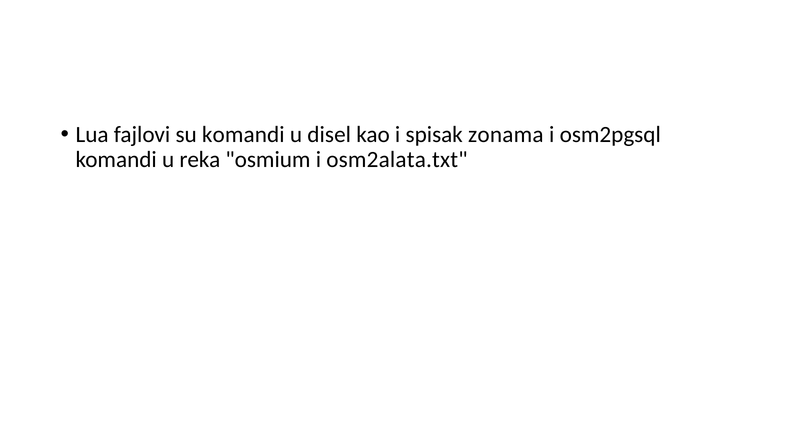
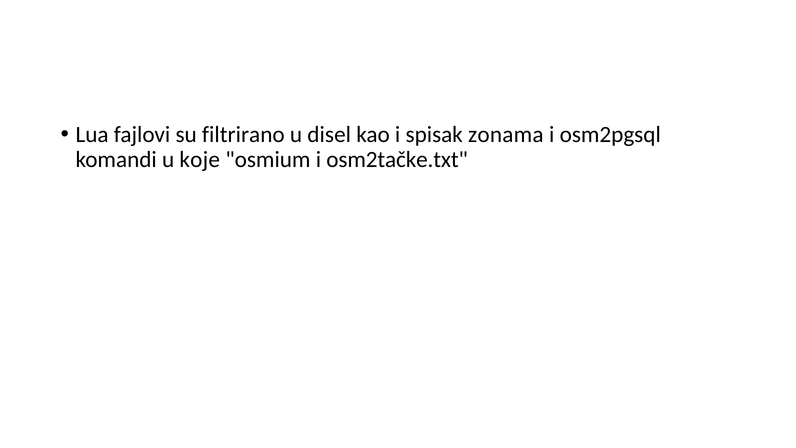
su komandi: komandi -> filtrirano
reka: reka -> koje
osm2alata.txt: osm2alata.txt -> osm2tačke.txt
